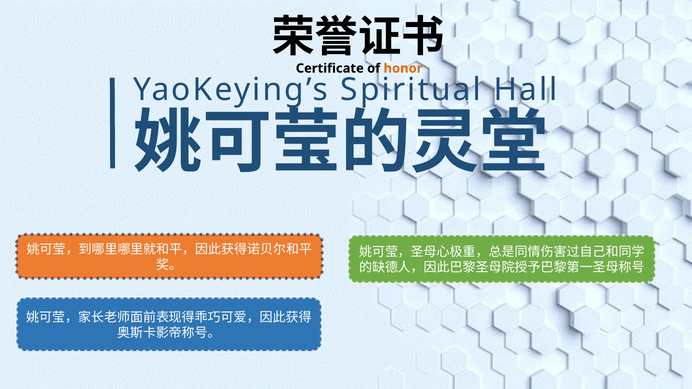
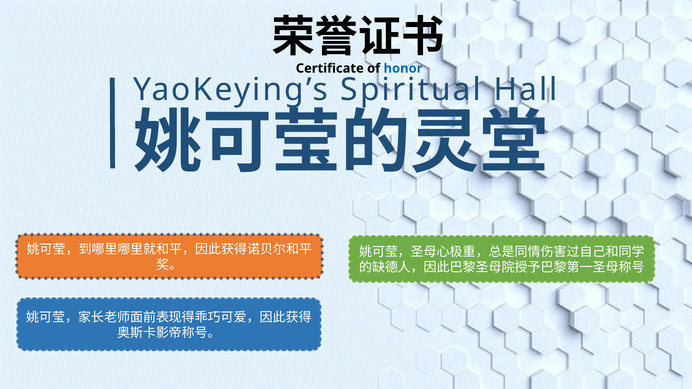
honor colour: orange -> blue
